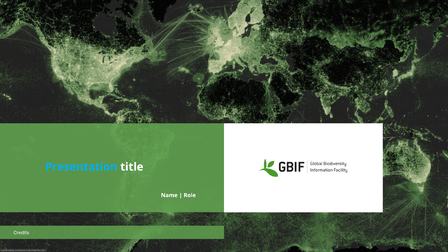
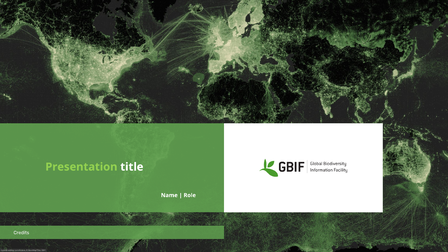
Presentation colour: light blue -> light green
